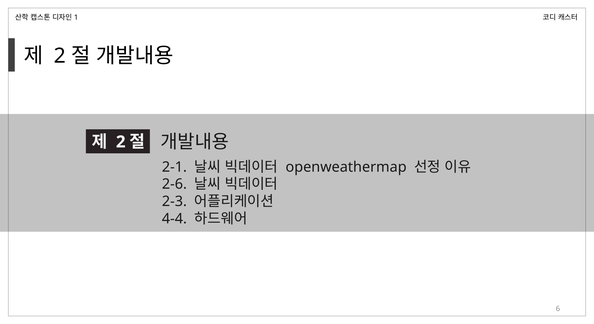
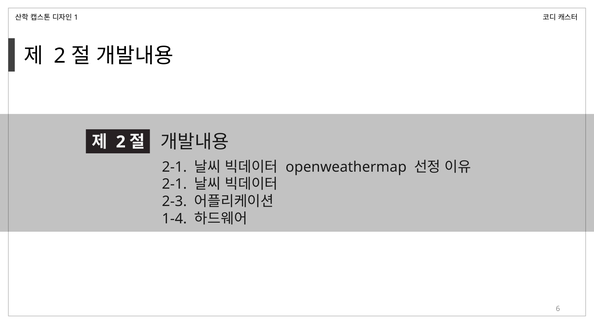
2-6 at (174, 184): 2-6 -> 2-1
4-4: 4-4 -> 1-4
